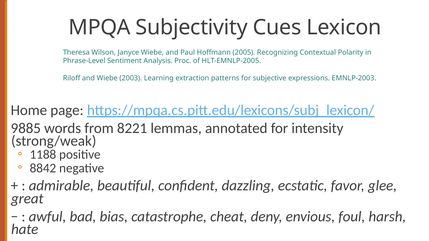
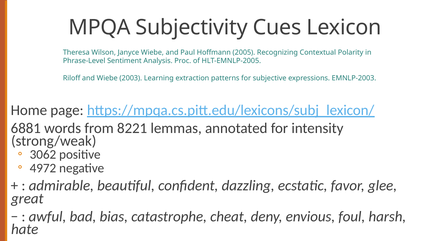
9885: 9885 -> 6881
1188: 1188 -> 3062
8842: 8842 -> 4972
